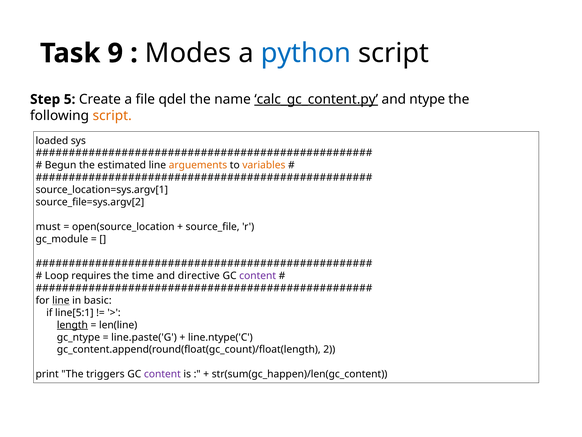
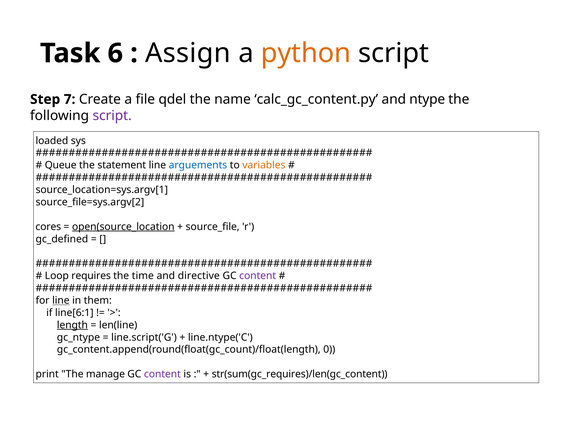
9: 9 -> 6
Modes: Modes -> Assign
python colour: blue -> orange
5: 5 -> 7
calc_gc_content.py underline: present -> none
script at (112, 116) colour: orange -> purple
Begun: Begun -> Queue
estimated: estimated -> statement
arguements colour: orange -> blue
must: must -> cores
open(source_location underline: none -> present
gc_module: gc_module -> gc_defined
basic: basic -> them
line[5:1: line[5:1 -> line[6:1
line.paste('G: line.paste('G -> line.script('G
2: 2 -> 0
triggers: triggers -> manage
str(sum(gc_happen)/len(gc_content: str(sum(gc_happen)/len(gc_content -> str(sum(gc_requires)/len(gc_content
